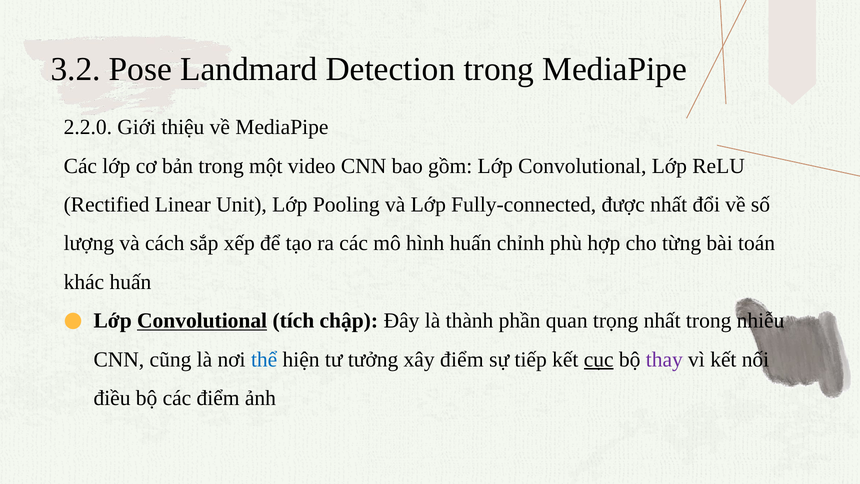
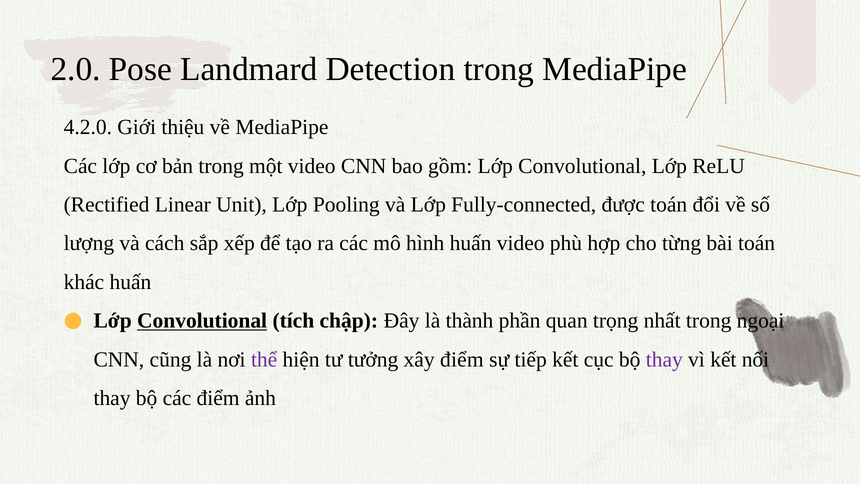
3.2: 3.2 -> 2.0
2.2.0: 2.2.0 -> 4.2.0
được nhất: nhất -> toán
huấn chỉnh: chỉnh -> video
nhiễu: nhiễu -> ngoại
thể colour: blue -> purple
cục underline: present -> none
điều at (112, 398): điều -> thay
